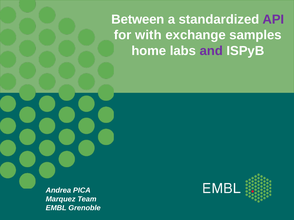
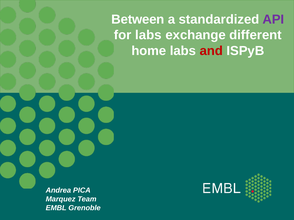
for with: with -> labs
samples: samples -> different
and colour: purple -> red
